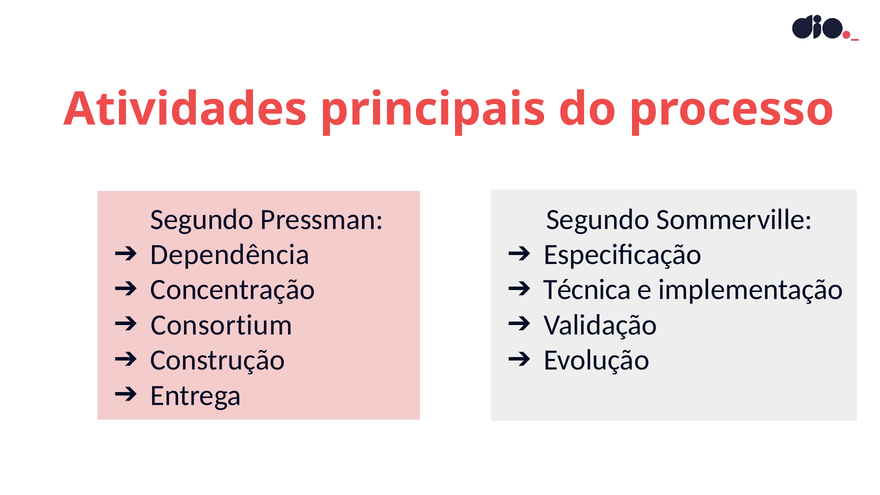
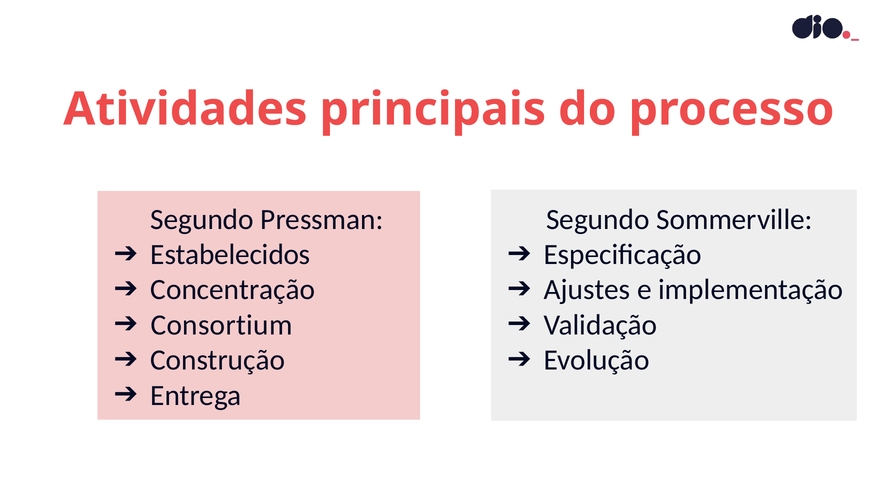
Dependência: Dependência -> Estabelecidos
Técnica: Técnica -> Ajustes
